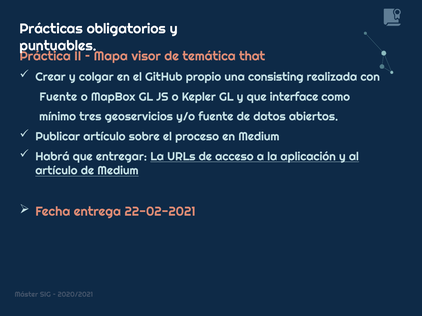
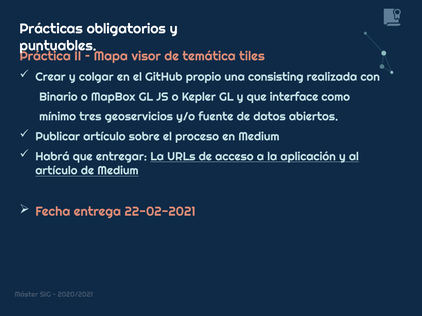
that: that -> tiles
Fuente at (58, 97): Fuente -> Binario
